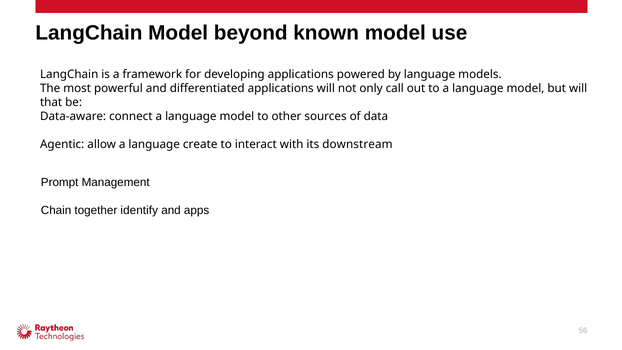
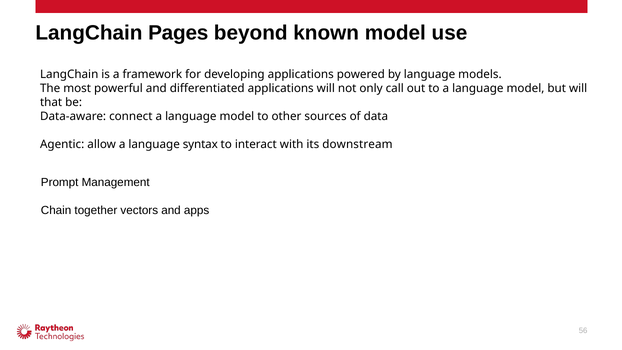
LangChain Model: Model -> Pages
create: create -> syntax
identify: identify -> vectors
